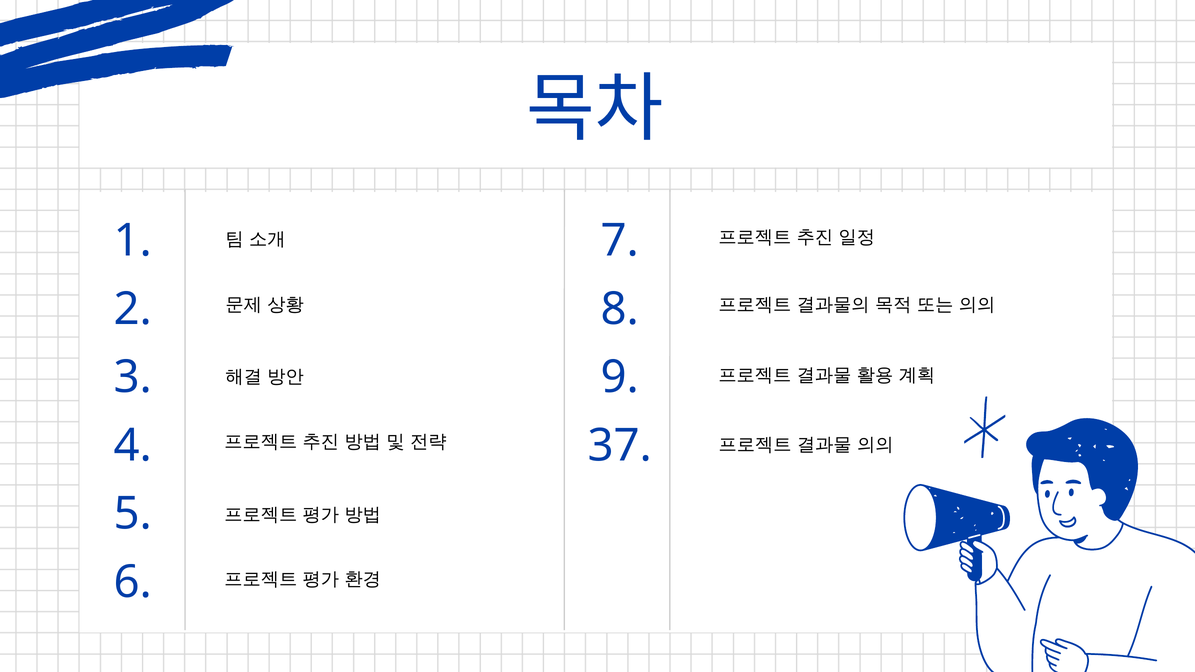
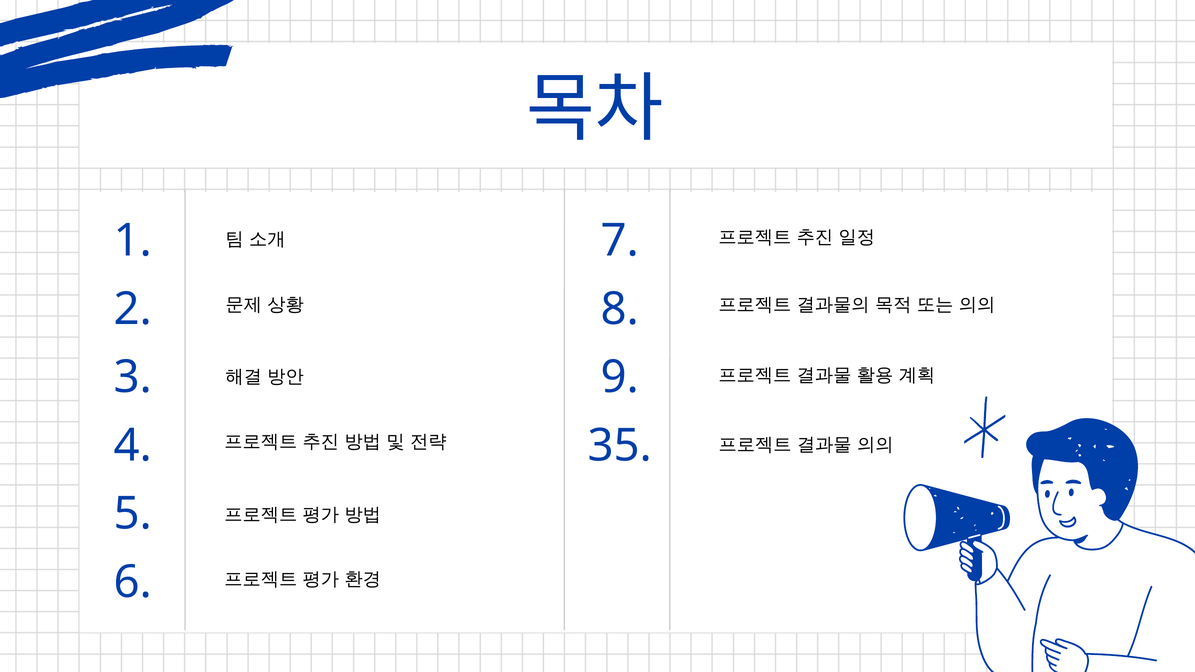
37: 37 -> 35
